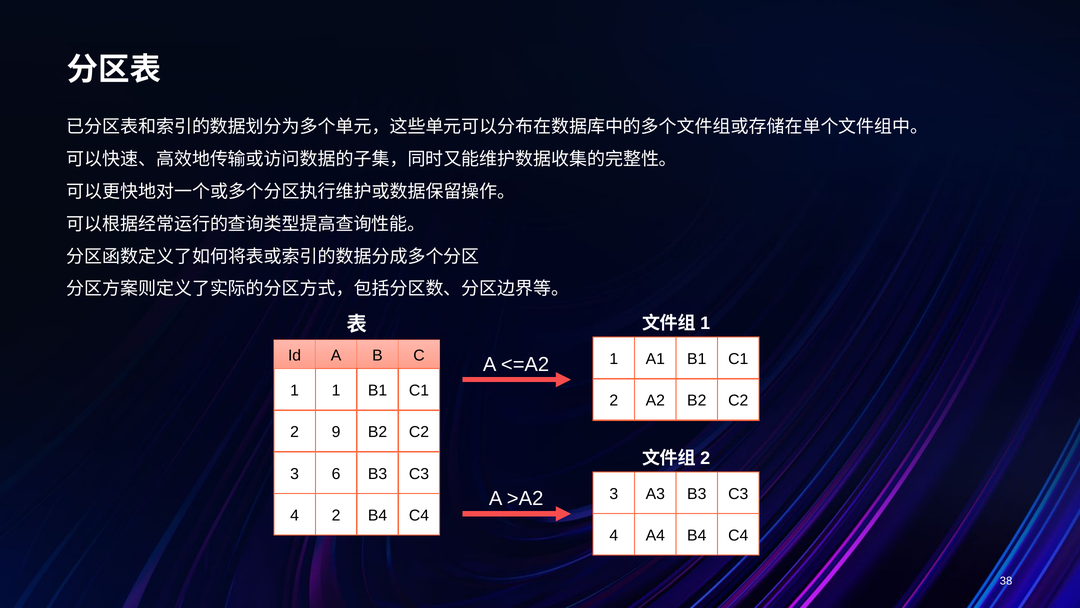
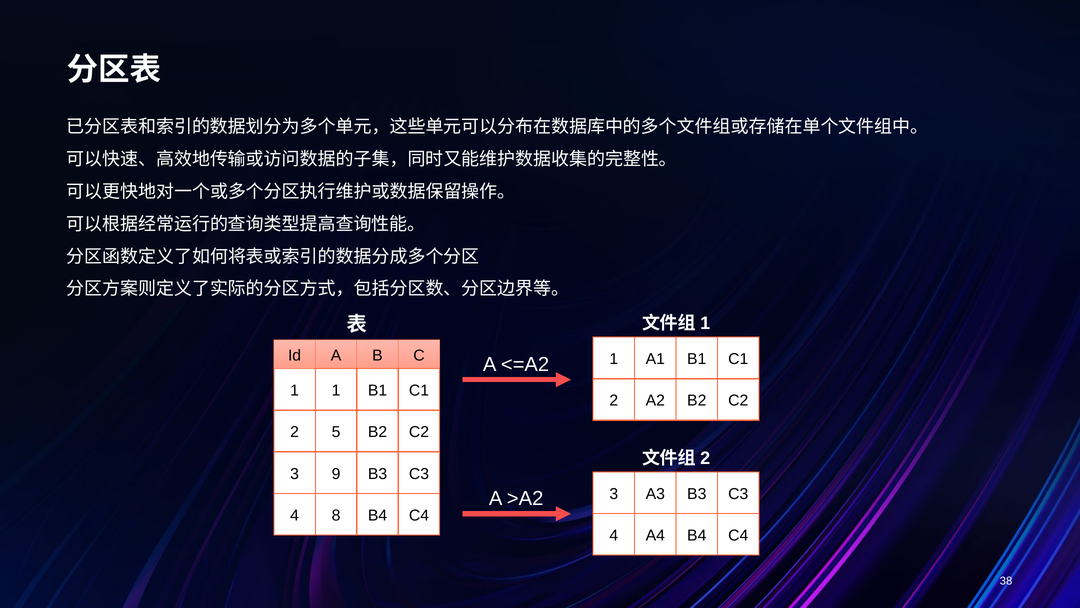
9: 9 -> 5
6: 6 -> 9
4 2: 2 -> 8
